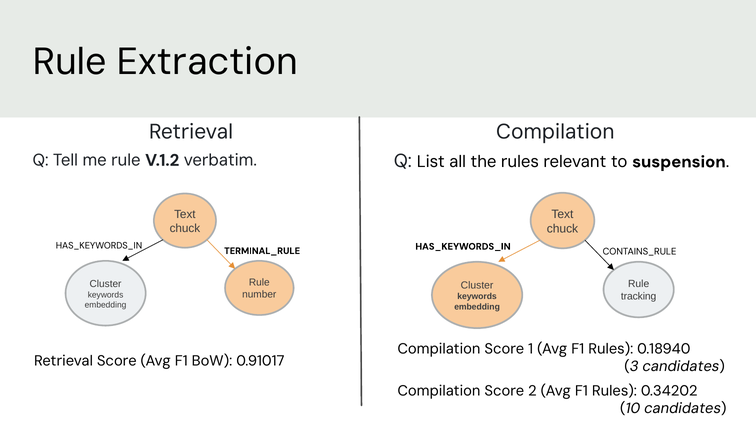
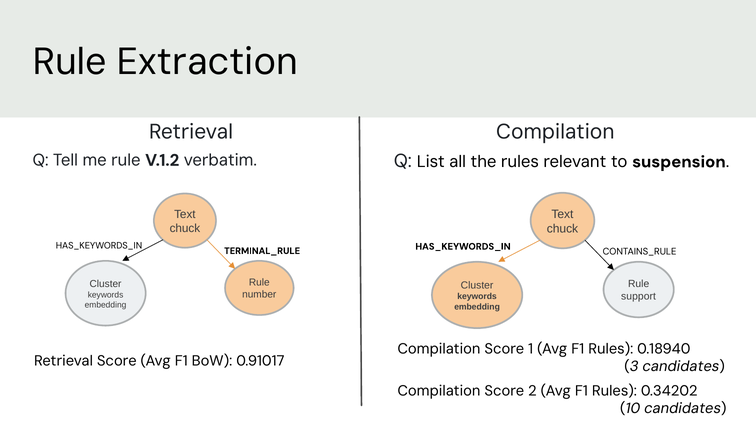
tracking: tracking -> support
